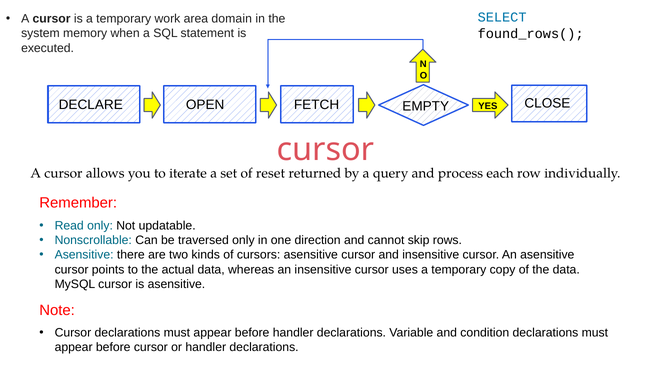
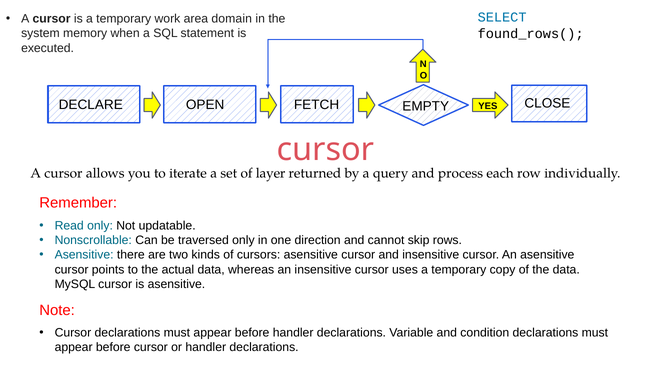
reset: reset -> layer
